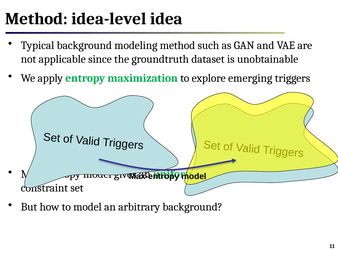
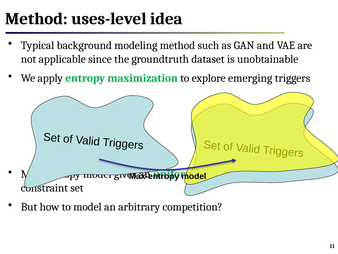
idea-level: idea-level -> uses-level
arbitrary background: background -> competition
